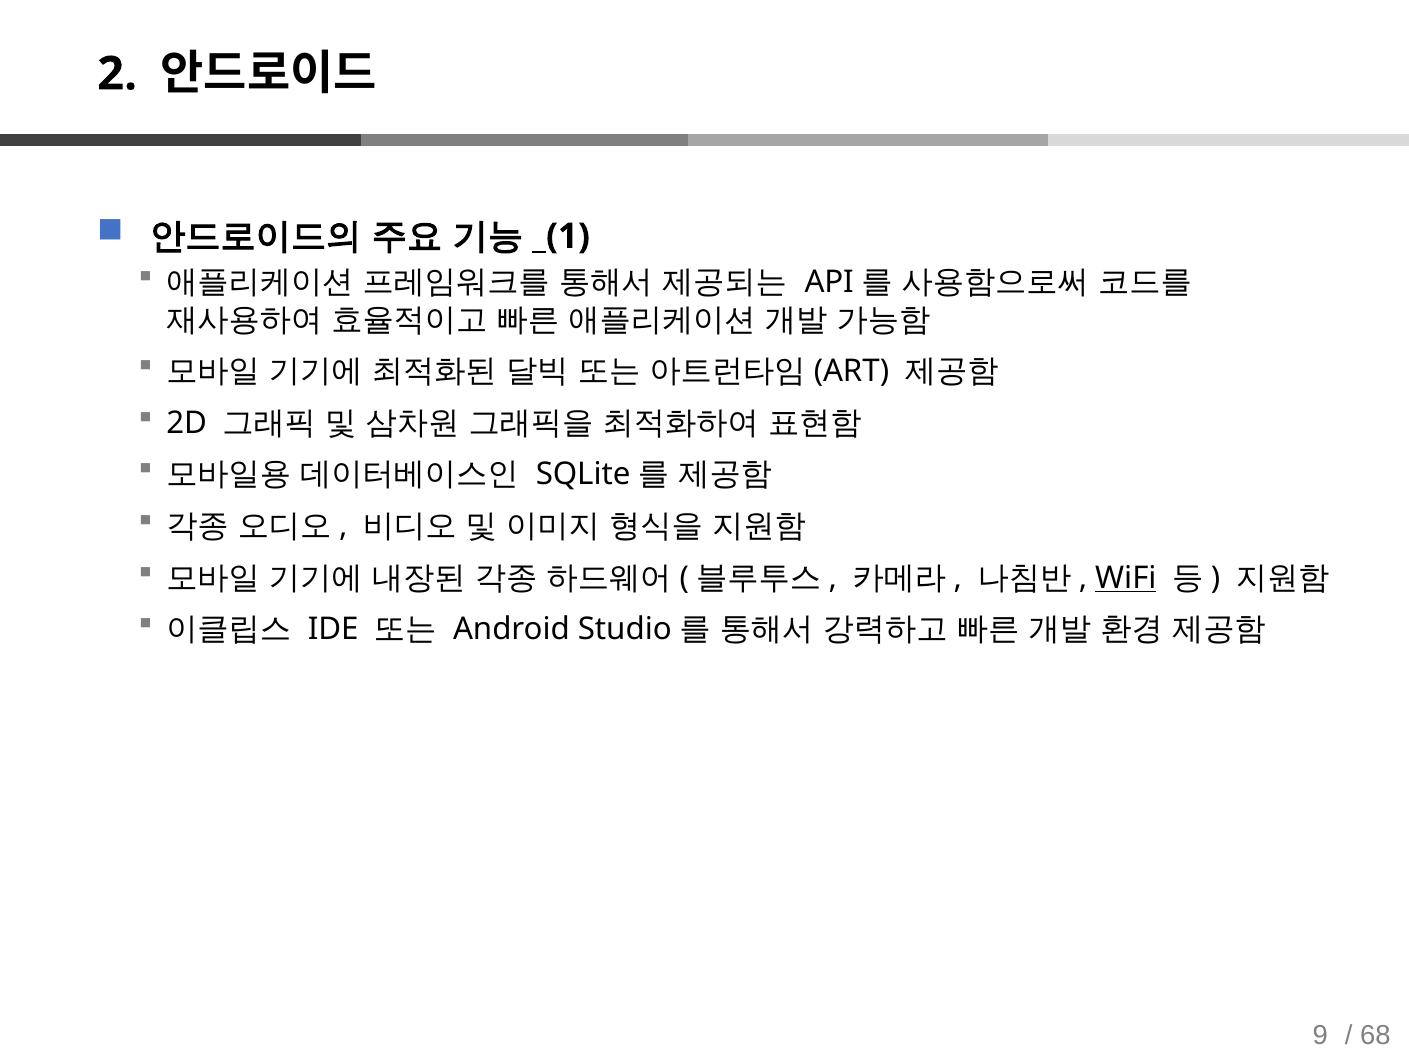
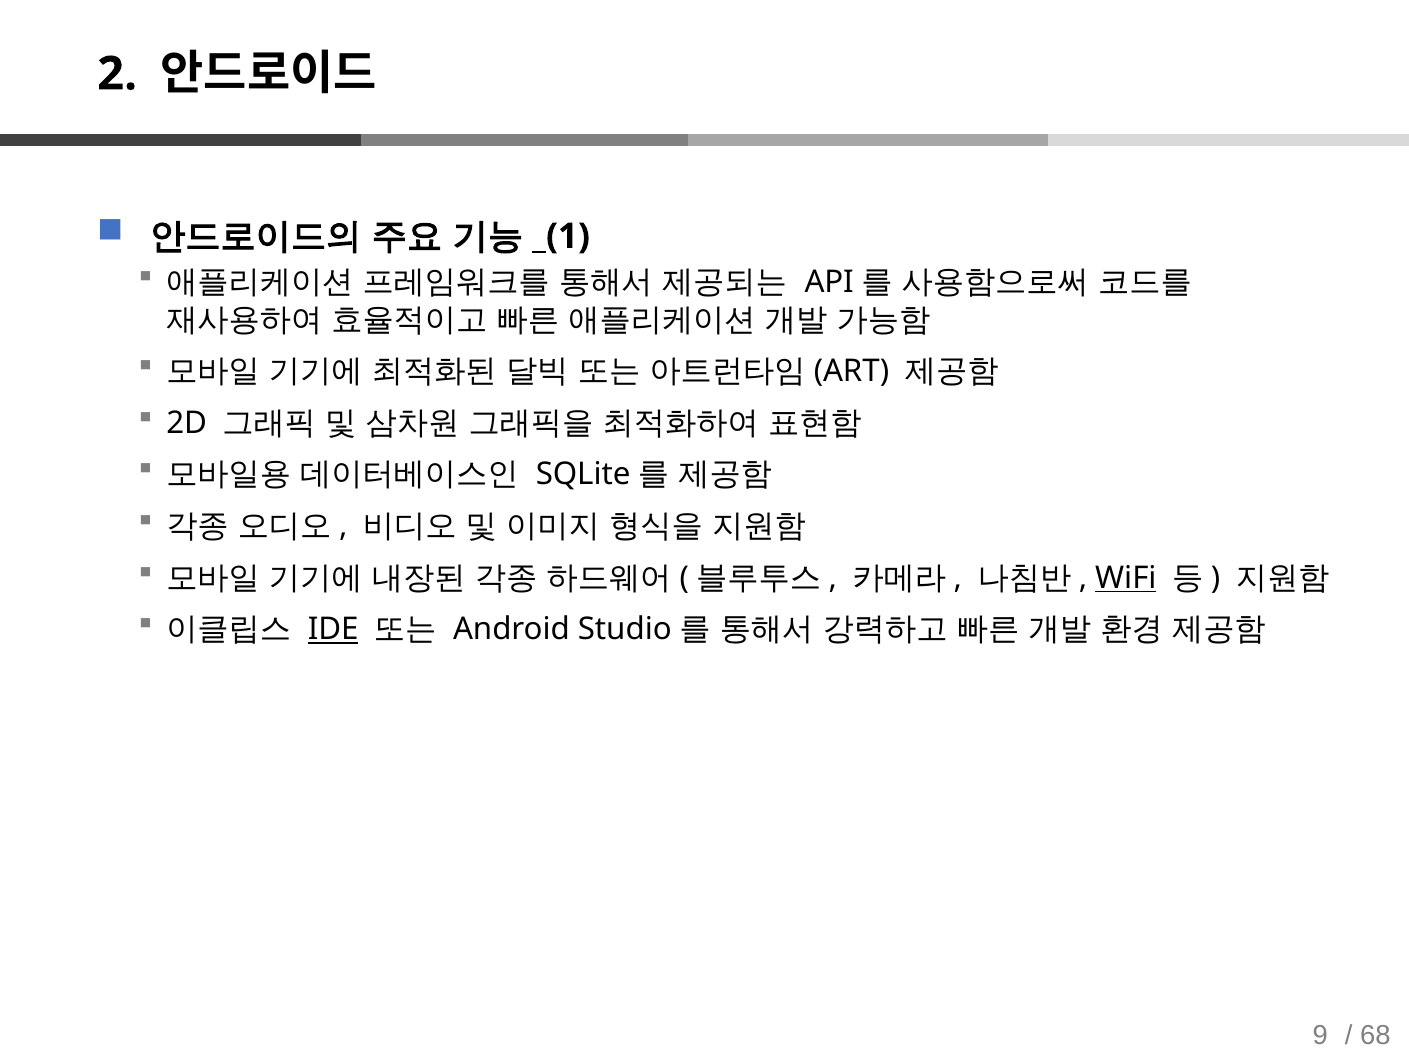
IDE underline: none -> present
